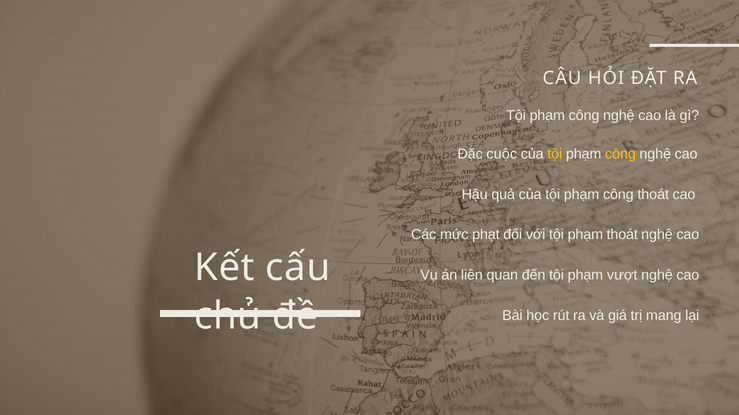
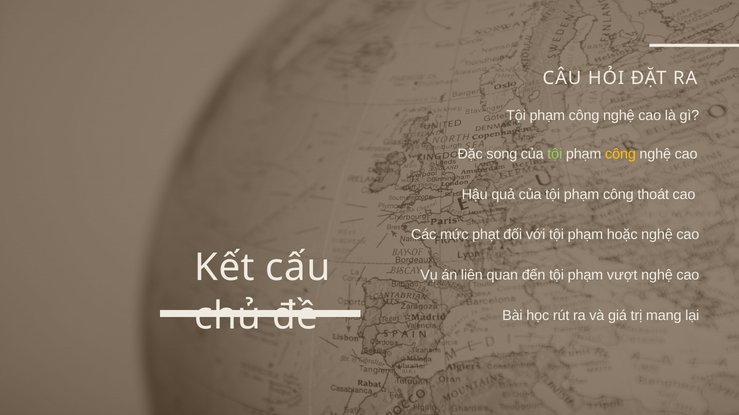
cuộc: cuộc -> song
tội at (555, 154) colour: yellow -> light green
phạm thoát: thoát -> hoặc
